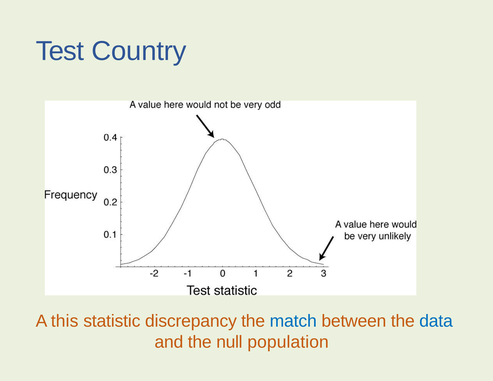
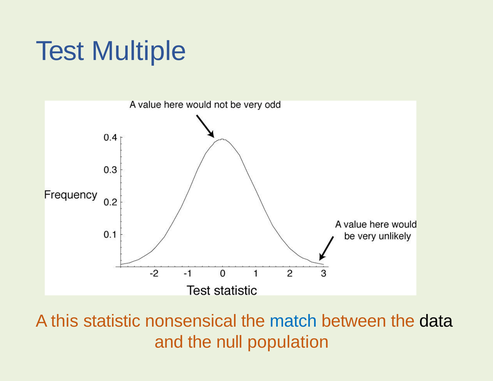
Country: Country -> Multiple
discrepancy: discrepancy -> nonsensical
data colour: blue -> black
